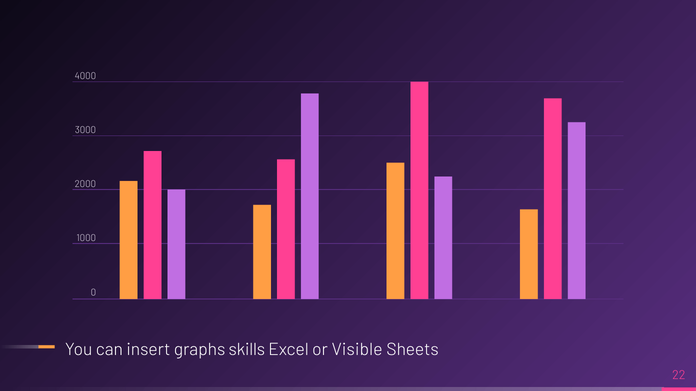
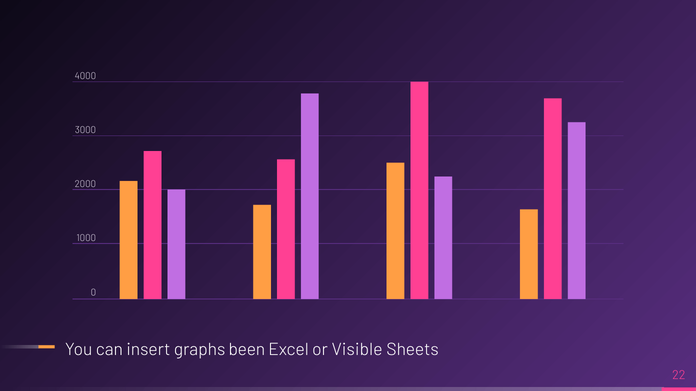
skills: skills -> been
